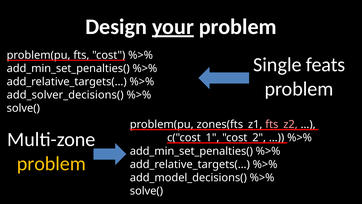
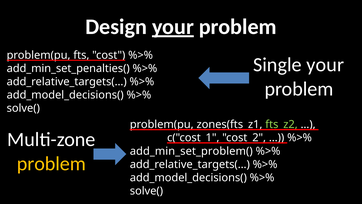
Single feats: feats -> your
add_solver_decisions( at (65, 95): add_solver_decisions( -> add_model_decisions(
fts_z2 colour: pink -> light green
add_min_set_penalties( at (191, 151): add_min_set_penalties( -> add_min_set_problem(
